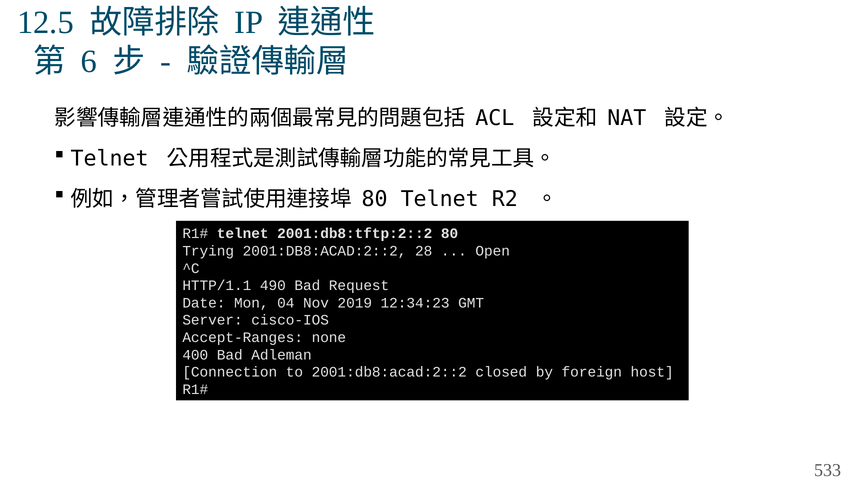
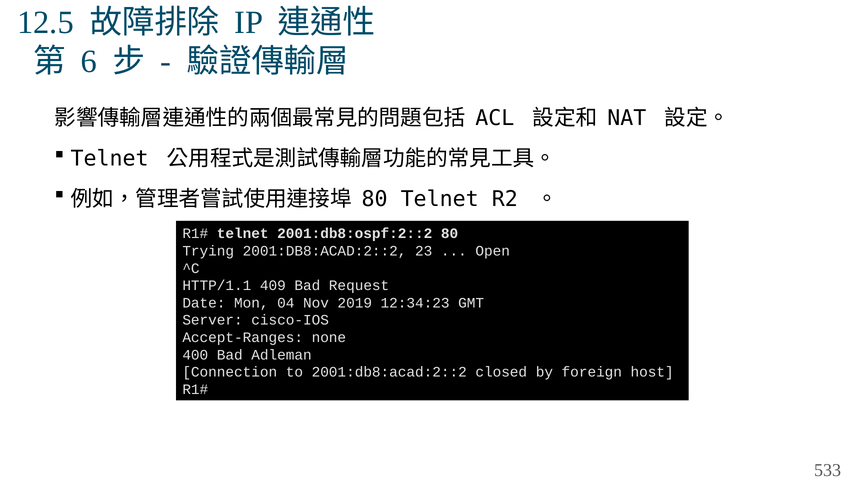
2001:db8:tftp:2::2: 2001:db8:tftp:2::2 -> 2001:db8:ospf:2::2
28: 28 -> 23
490: 490 -> 409
